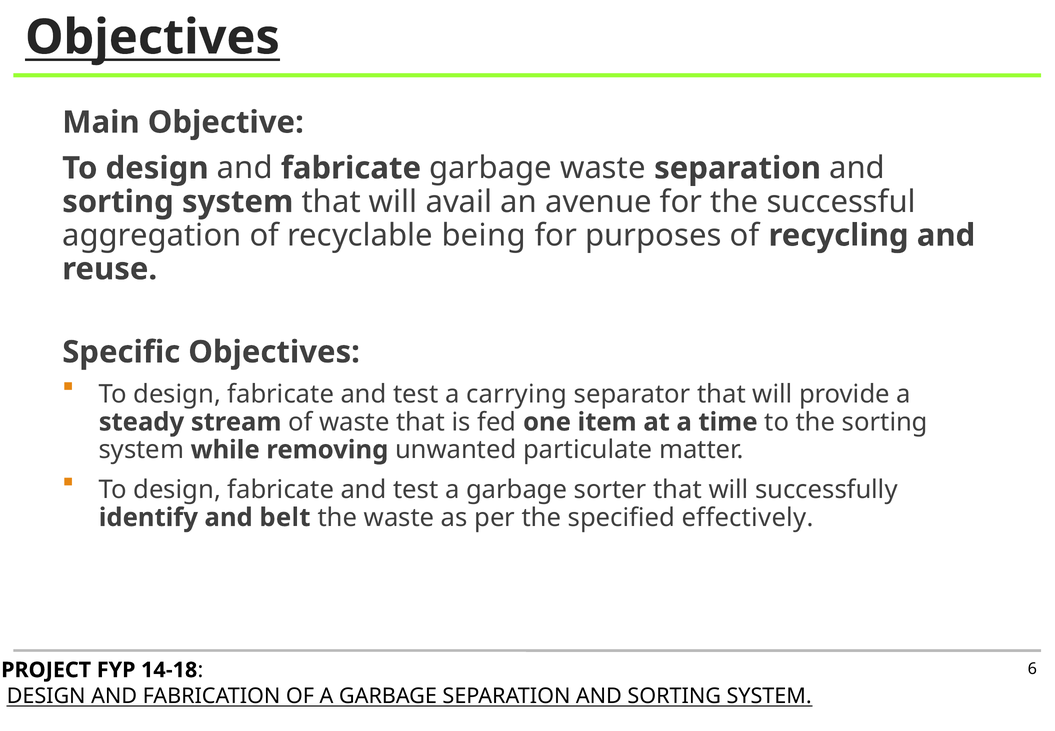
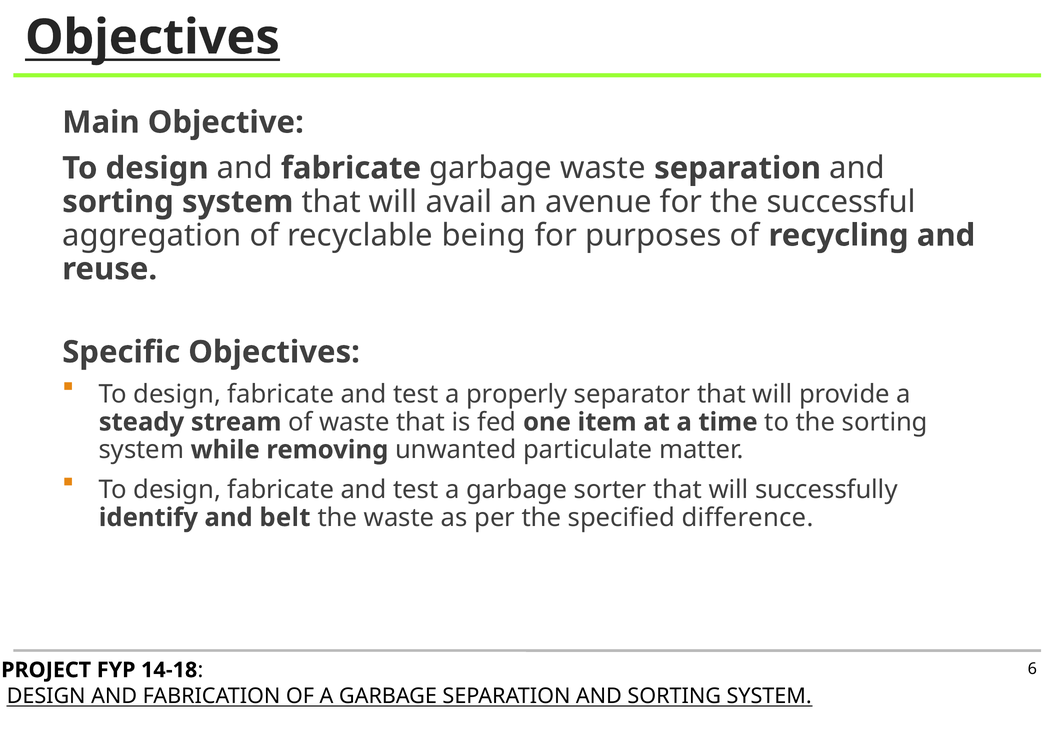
carrying: carrying -> properly
effectively: effectively -> difference
